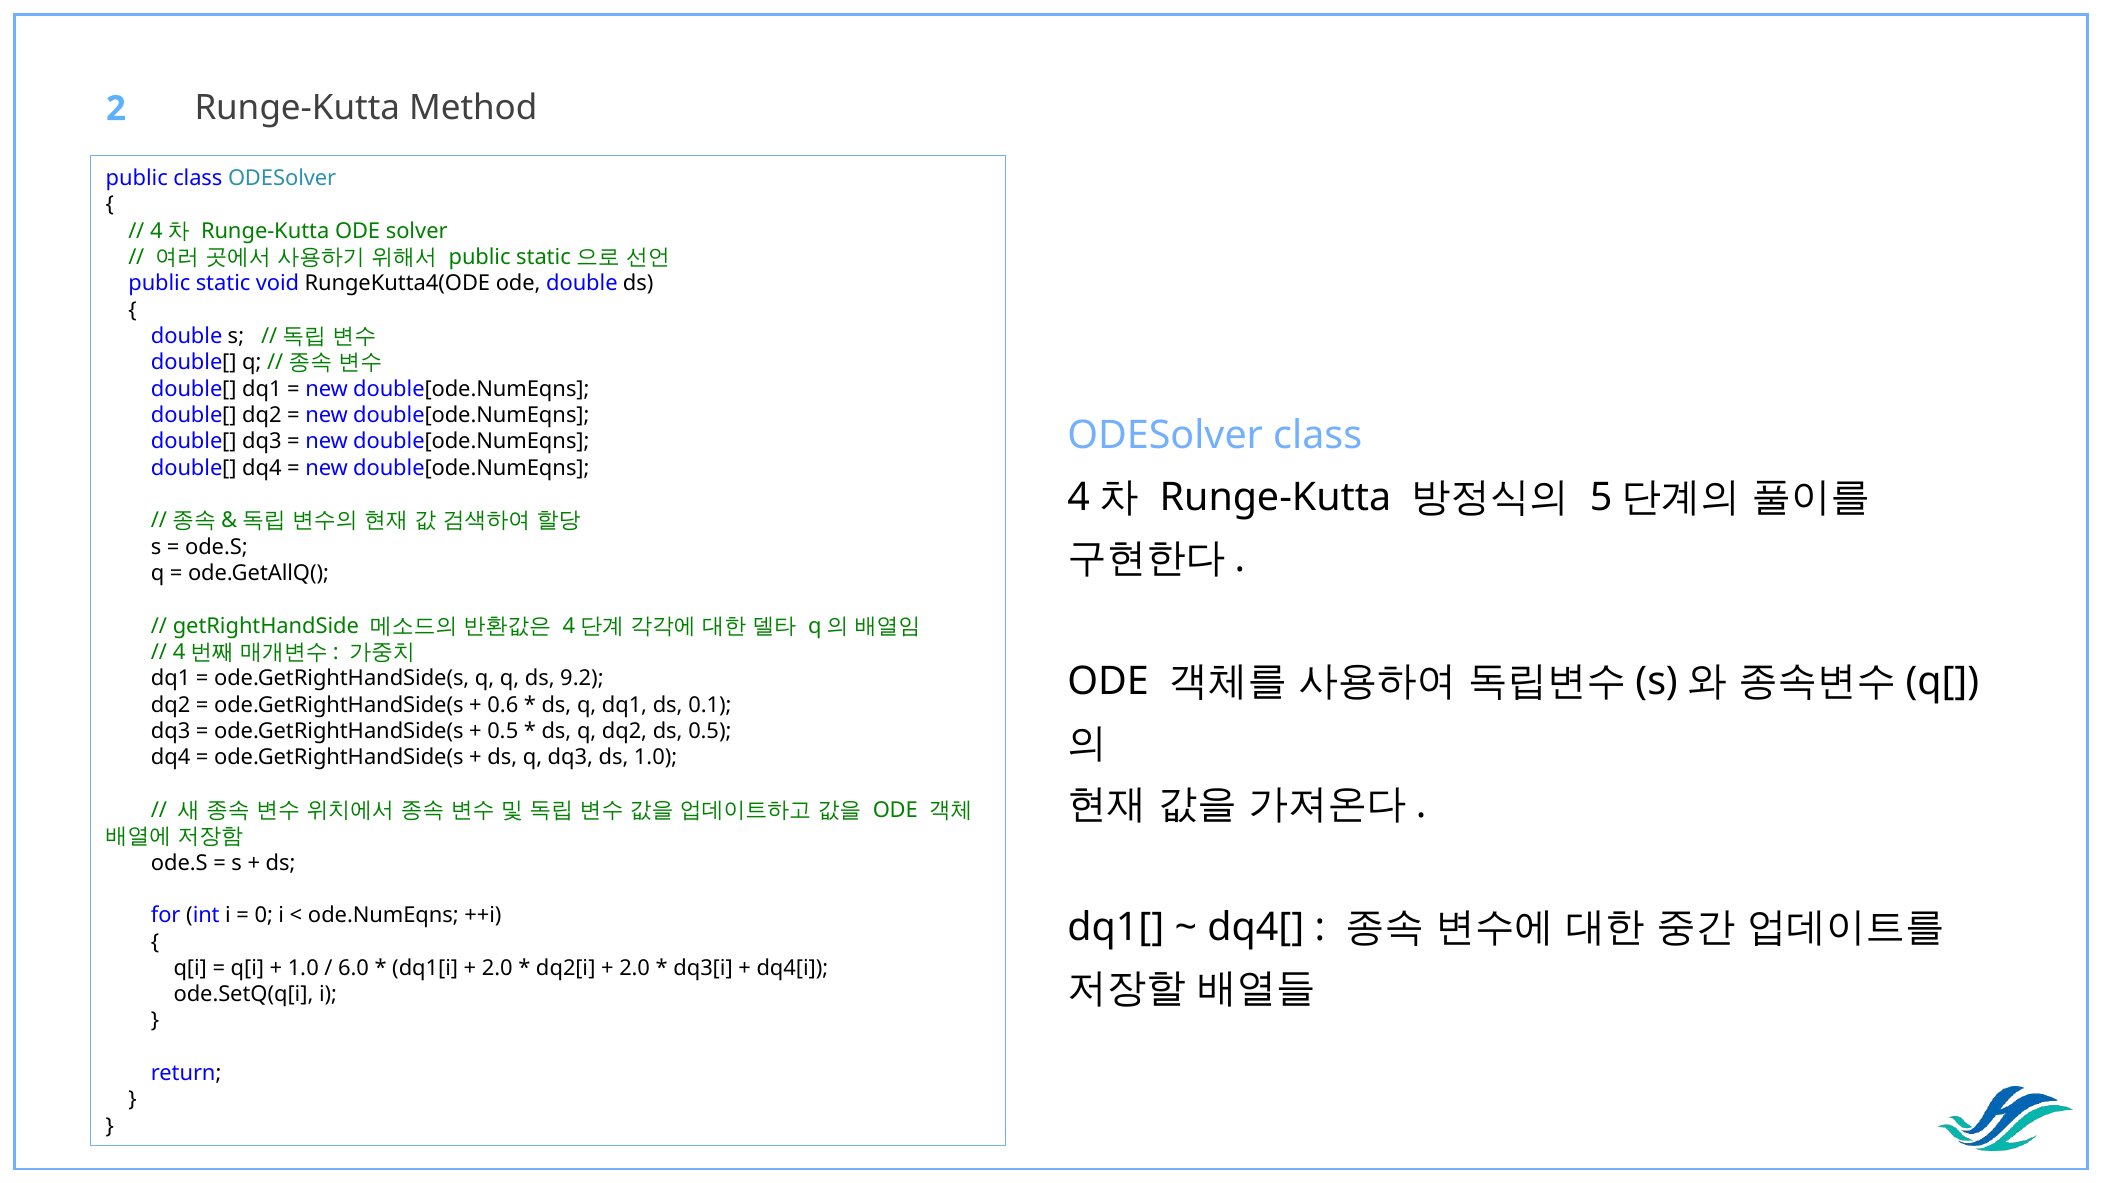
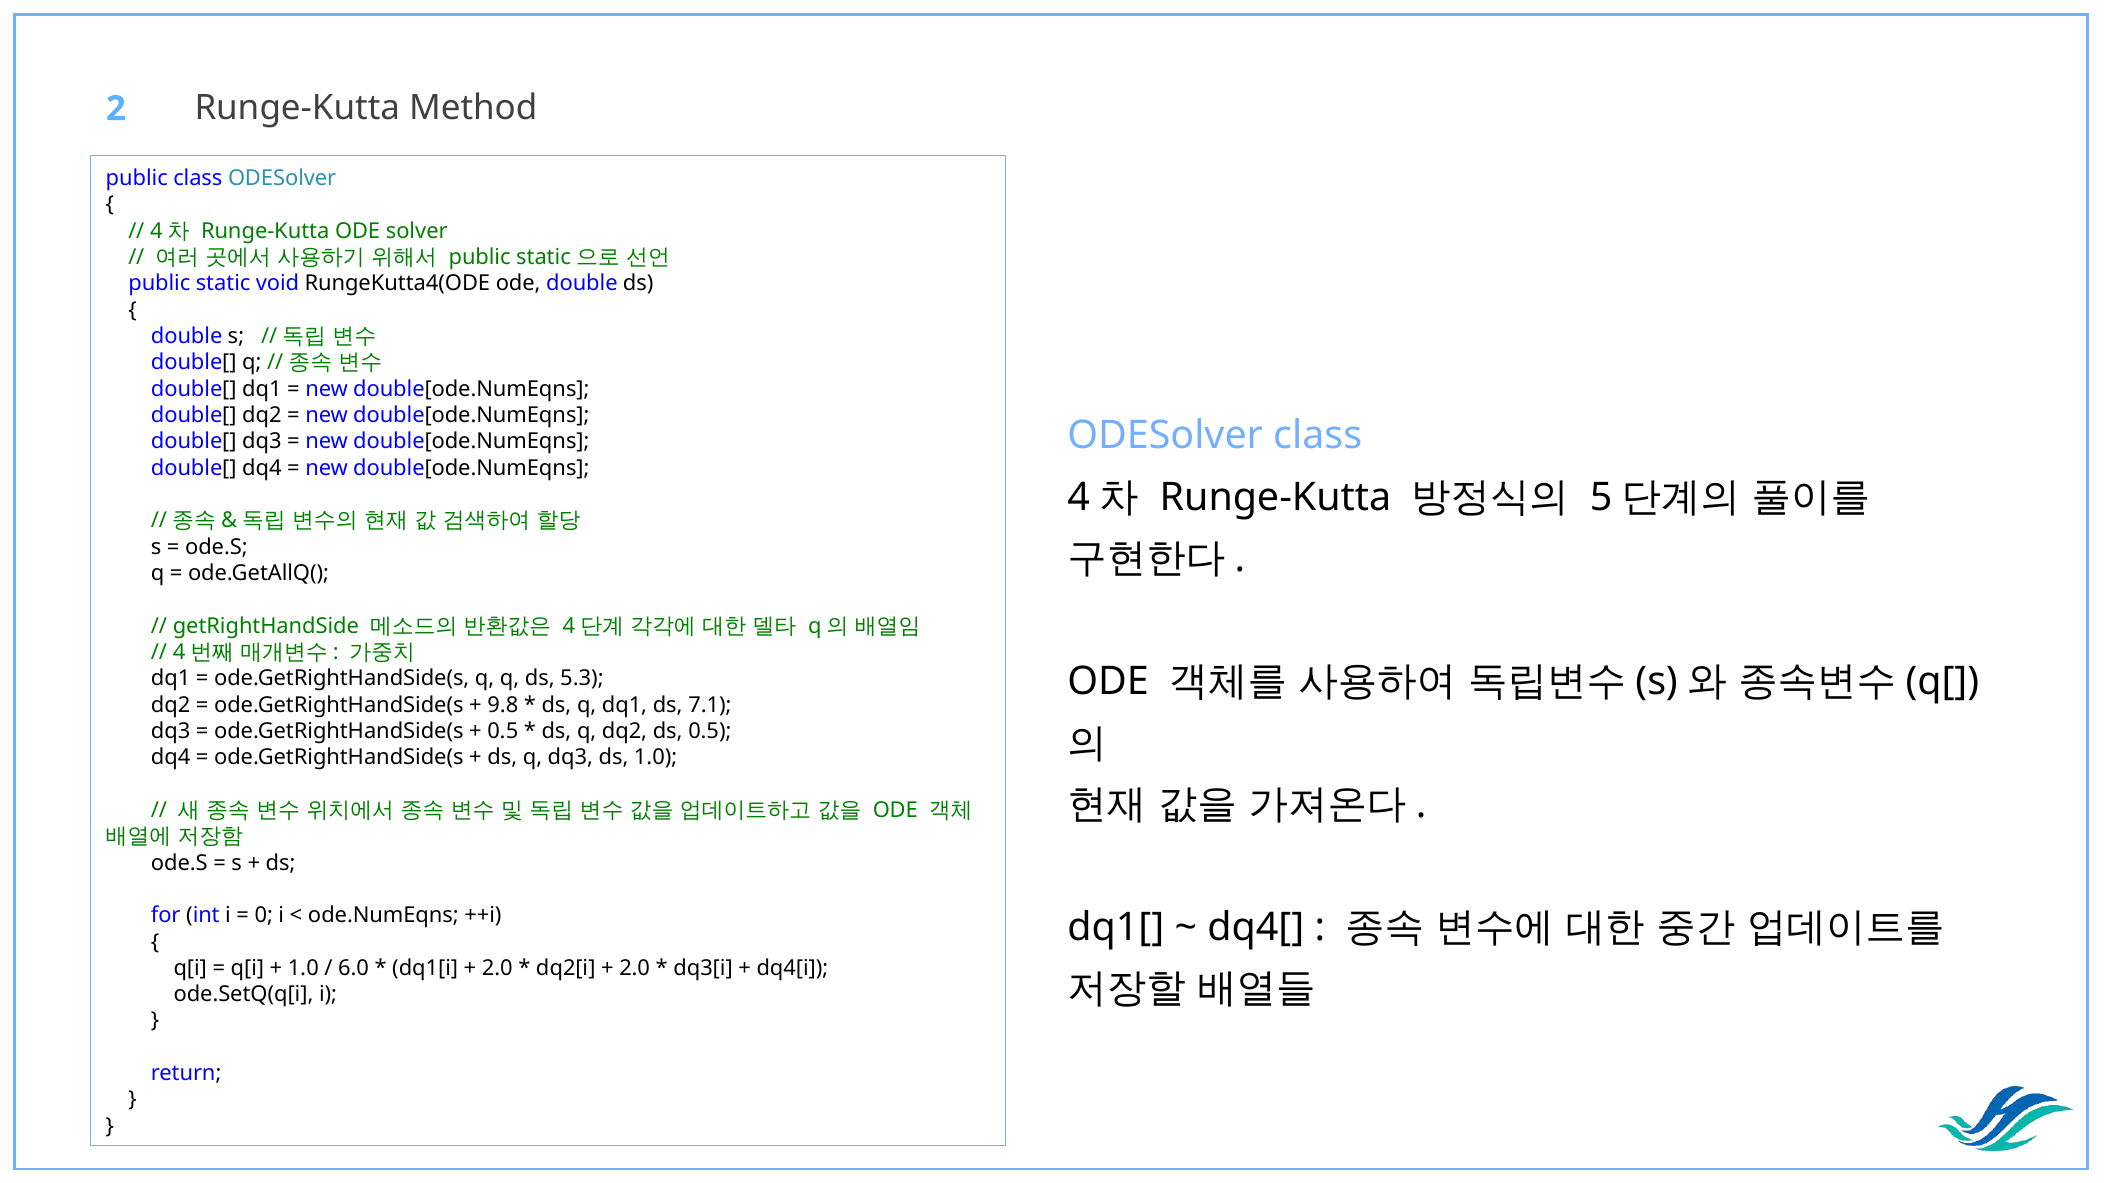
9.2: 9.2 -> 5.3
0.6: 0.6 -> 9.8
0.1: 0.1 -> 7.1
